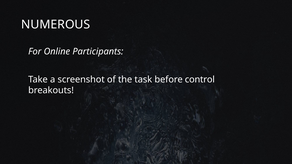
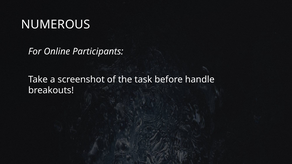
control: control -> handle
